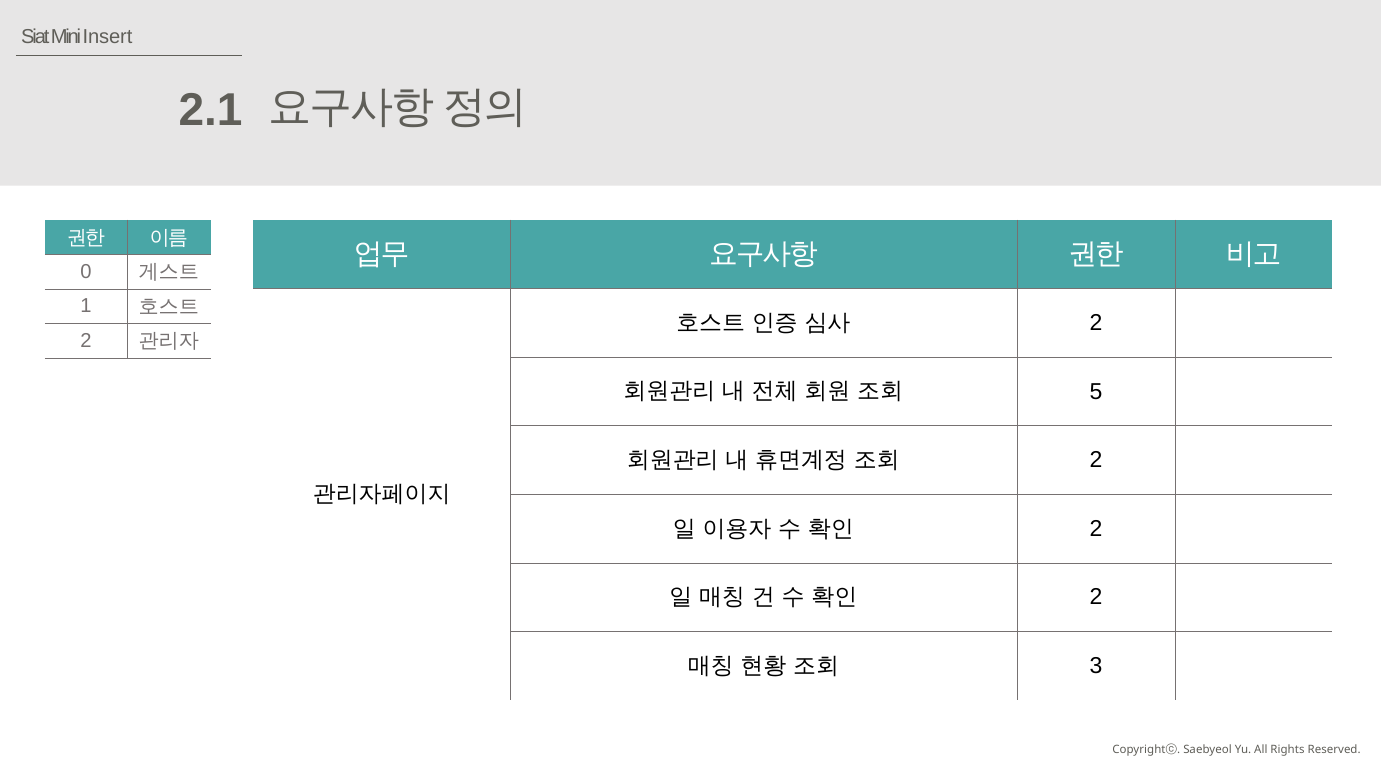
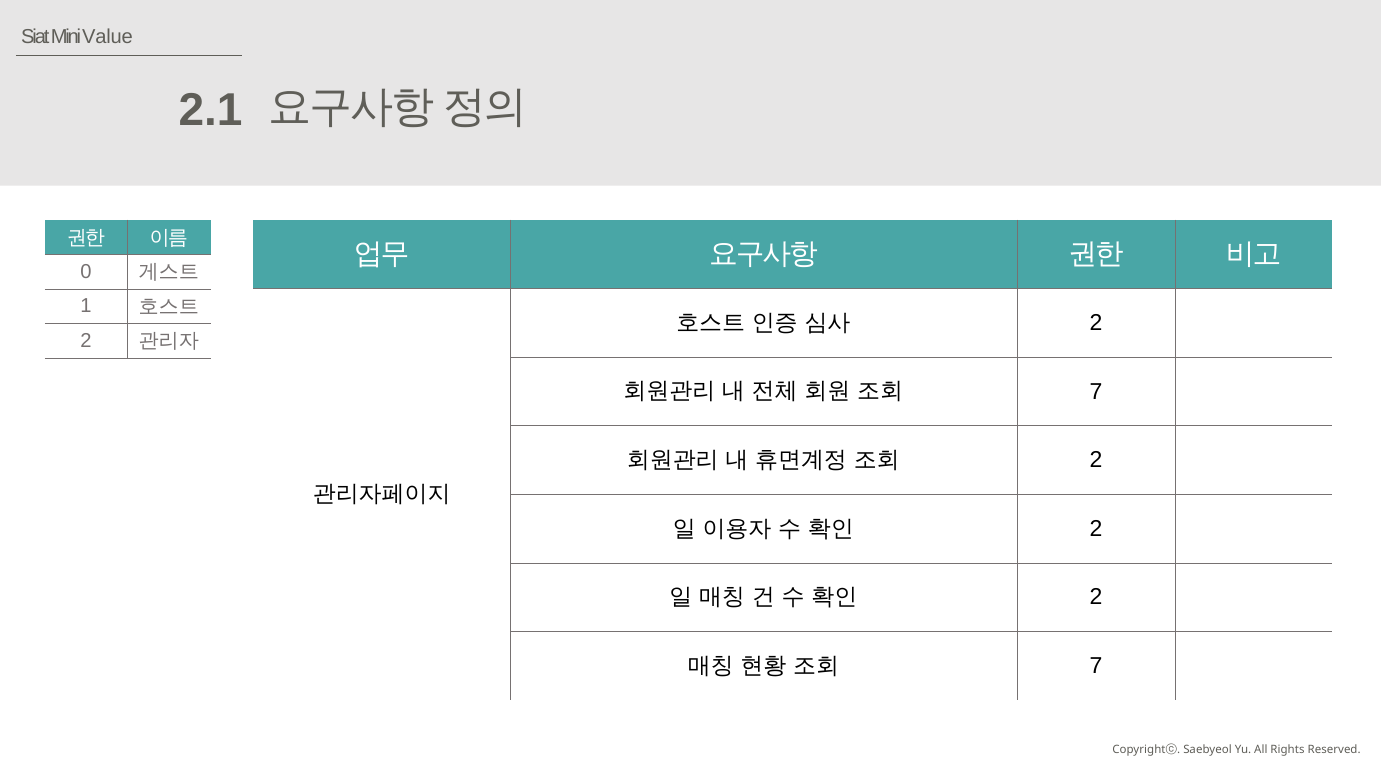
Insert: Insert -> Value
5 at (1096, 391): 5 -> 7
3 at (1096, 666): 3 -> 7
